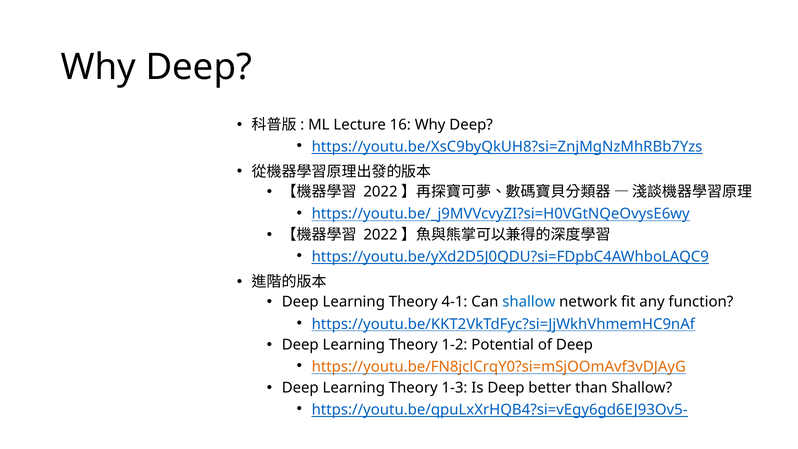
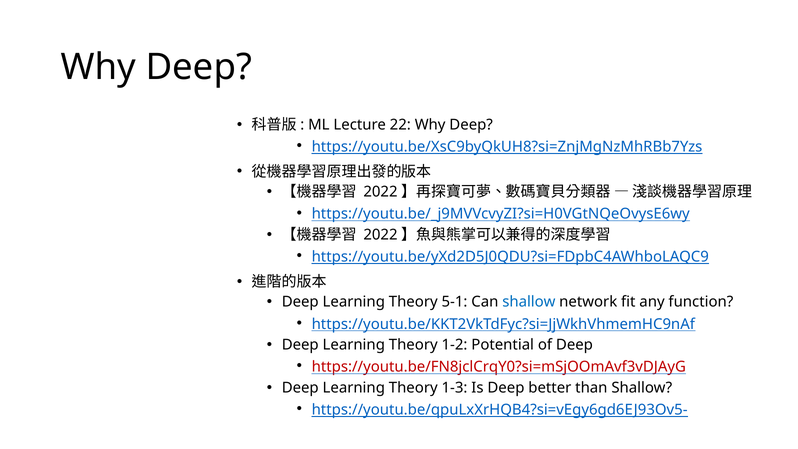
16: 16 -> 22
4-1: 4-1 -> 5-1
https://youtu.be/FN8jclCrqY0?si=mSjOOmAvf3vDJAyG colour: orange -> red
